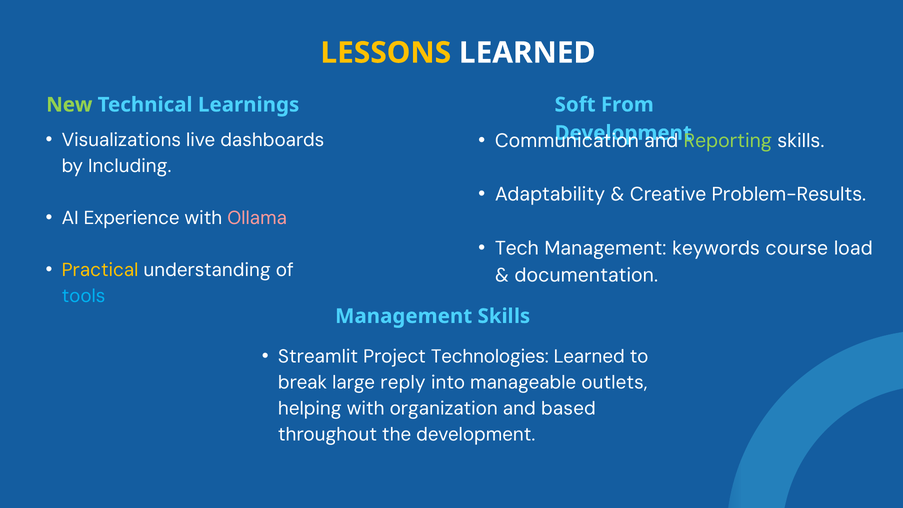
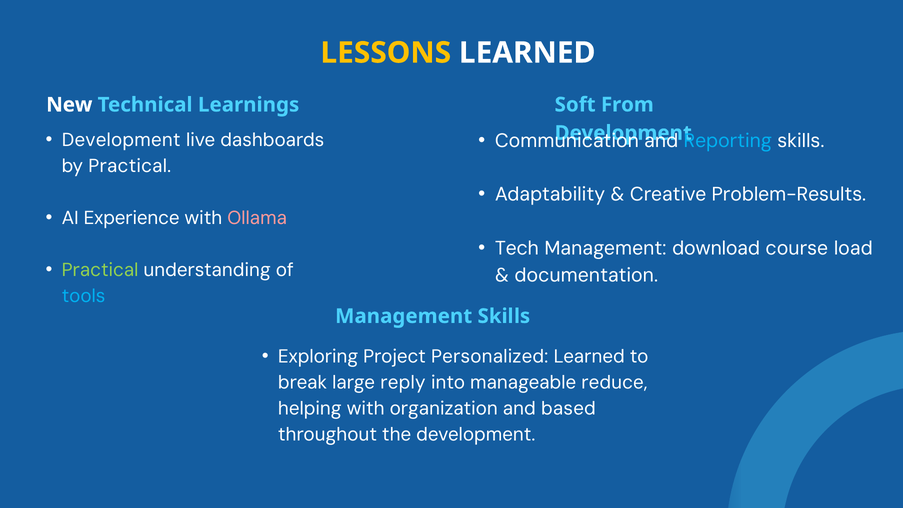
New colour: light green -> white
Visualizations at (121, 140): Visualizations -> Development
Reporting colour: light green -> light blue
by Including: Including -> Practical
keywords: keywords -> download
Practical at (100, 270) colour: yellow -> light green
Streamlit: Streamlit -> Exploring
Technologies: Technologies -> Personalized
outlets: outlets -> reduce
